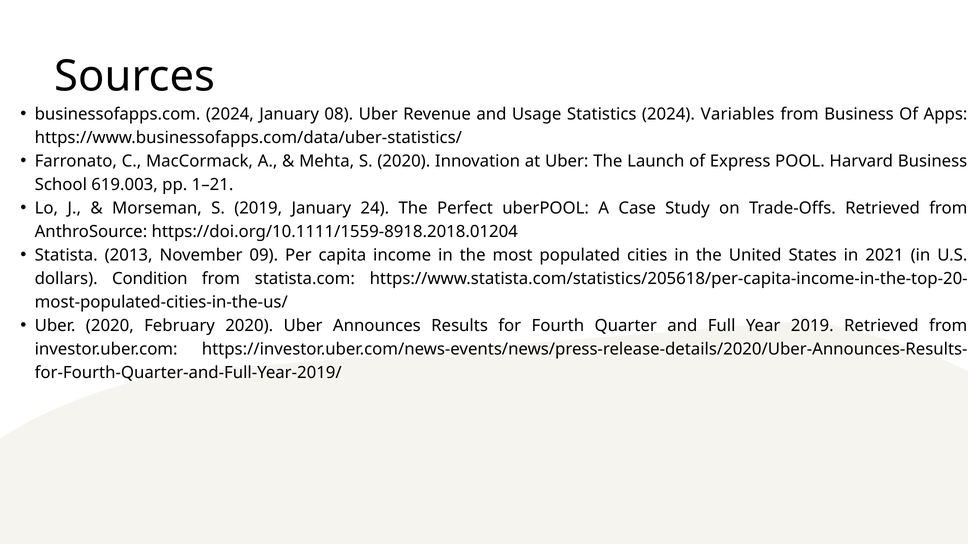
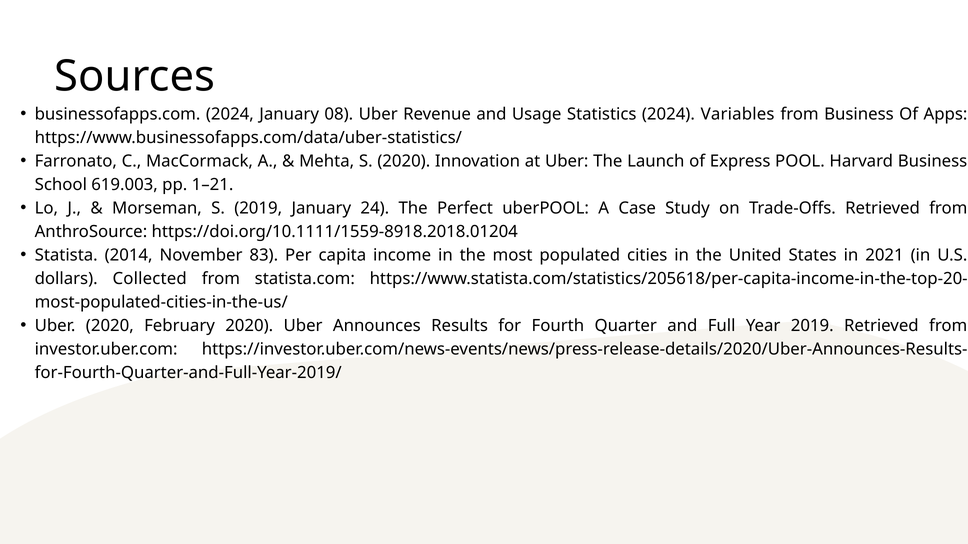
2013: 2013 -> 2014
09: 09 -> 83
Condition: Condition -> Collected
